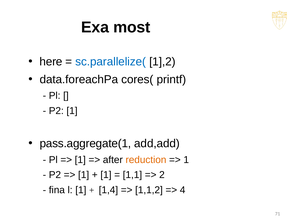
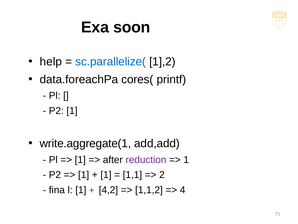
most: most -> soon
here: here -> help
pass.aggregate(1: pass.aggregate(1 -> write.aggregate(1
reduction colour: orange -> purple
1,4: 1,4 -> 4,2
